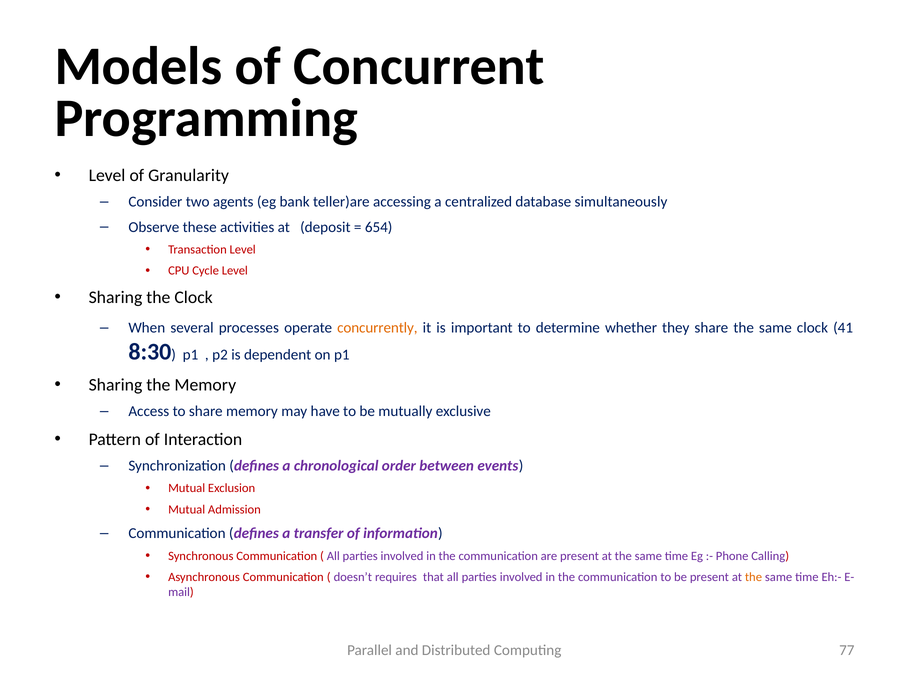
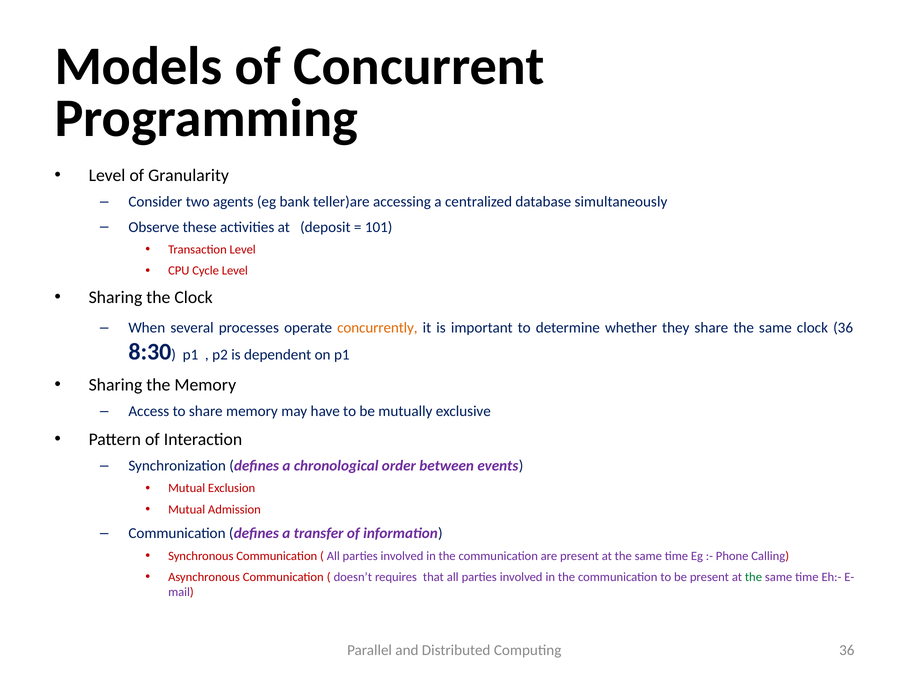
654: 654 -> 101
clock 41: 41 -> 36
the at (753, 578) colour: orange -> green
Computing 77: 77 -> 36
